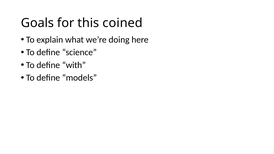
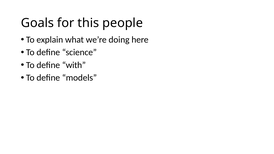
coined: coined -> people
